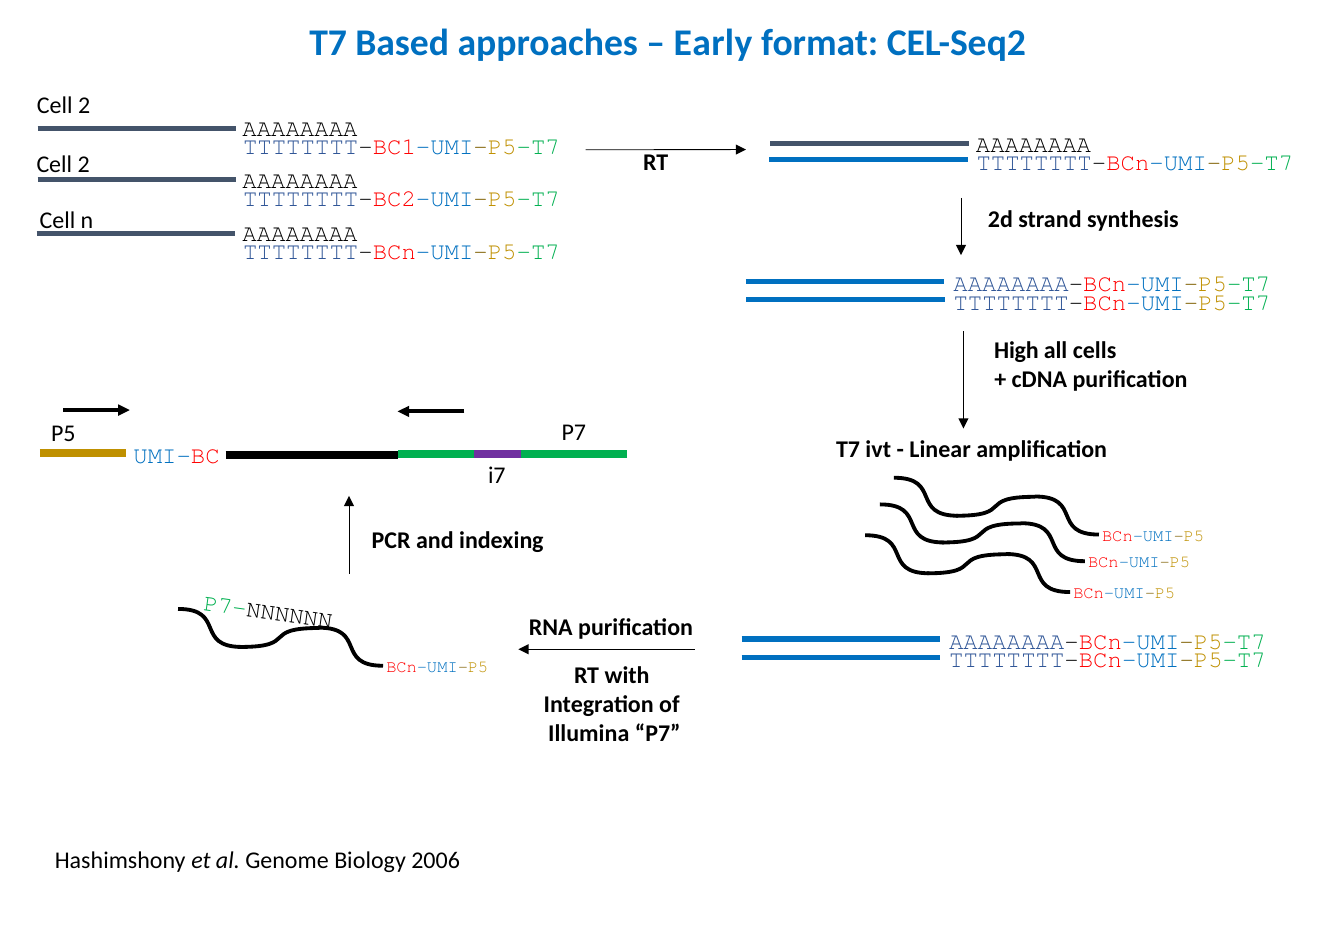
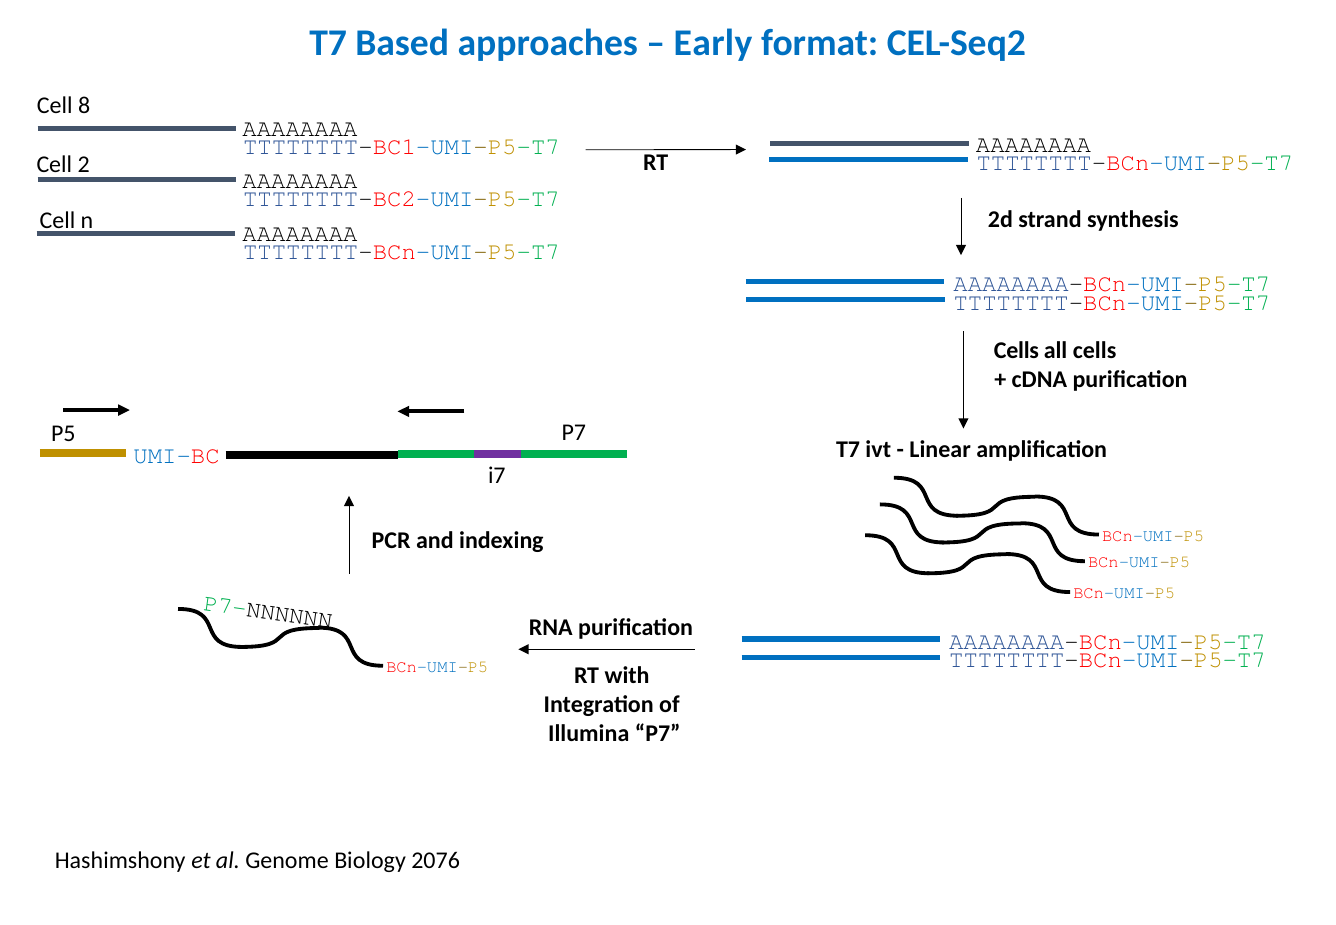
2 at (84, 106): 2 -> 8
High at (1016, 351): High -> Cells
2006: 2006 -> 2076
